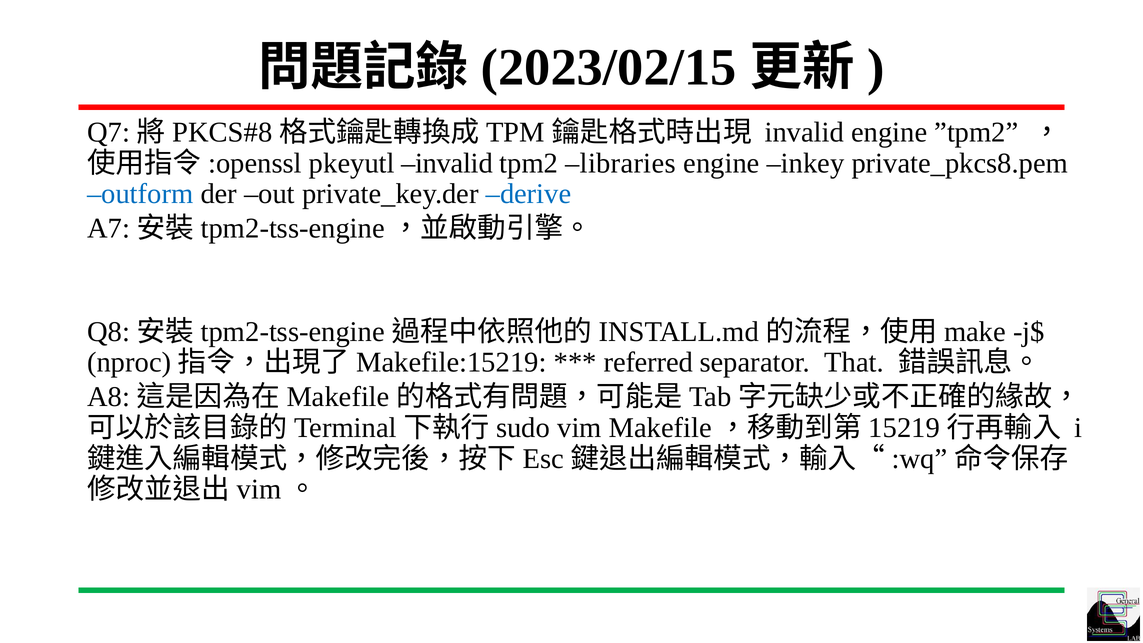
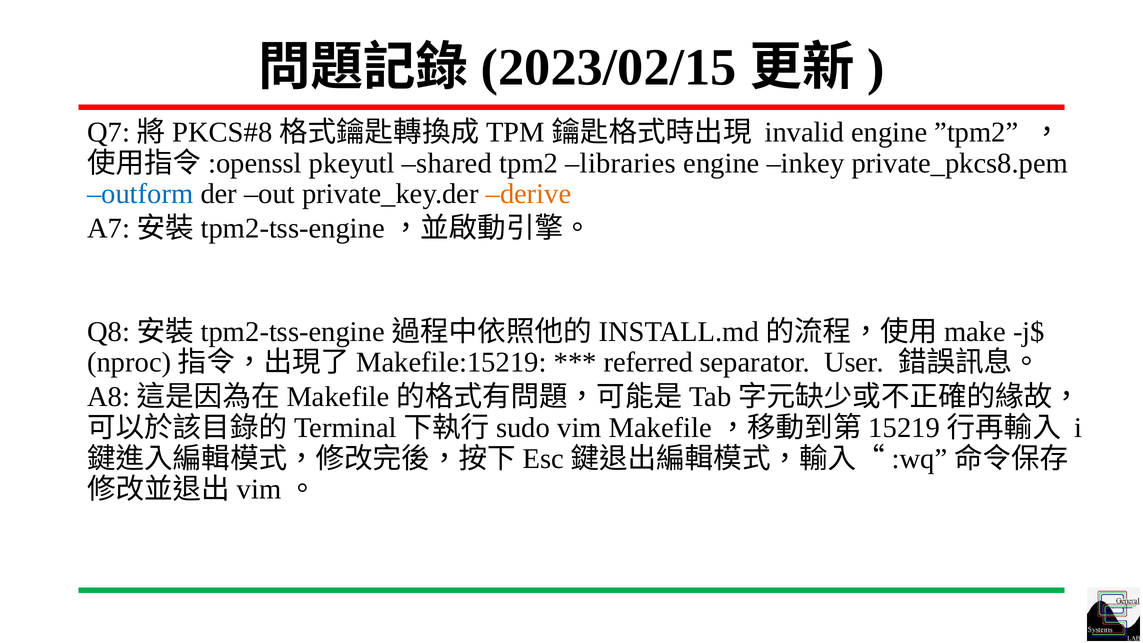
pkeyutl invalid: invalid -> shared
derive colour: blue -> orange
That: That -> User
